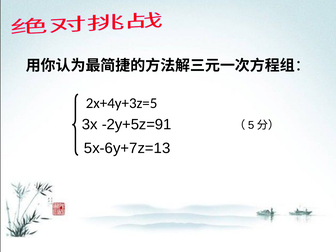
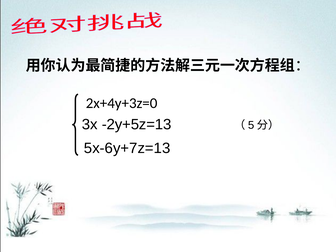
2x+4y+3z=5: 2x+4y+3z=5 -> 2x+4y+3z=0
-2y+5z=91: -2y+5z=91 -> -2y+5z=13
